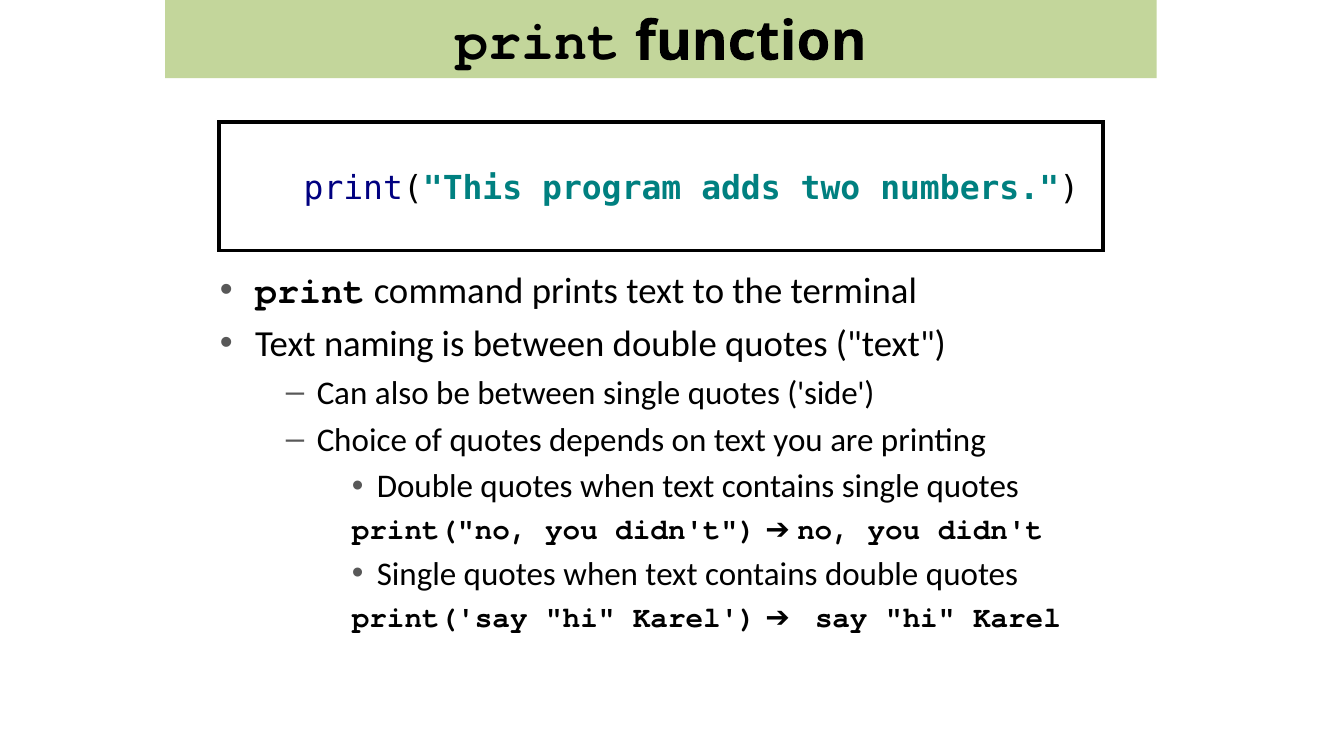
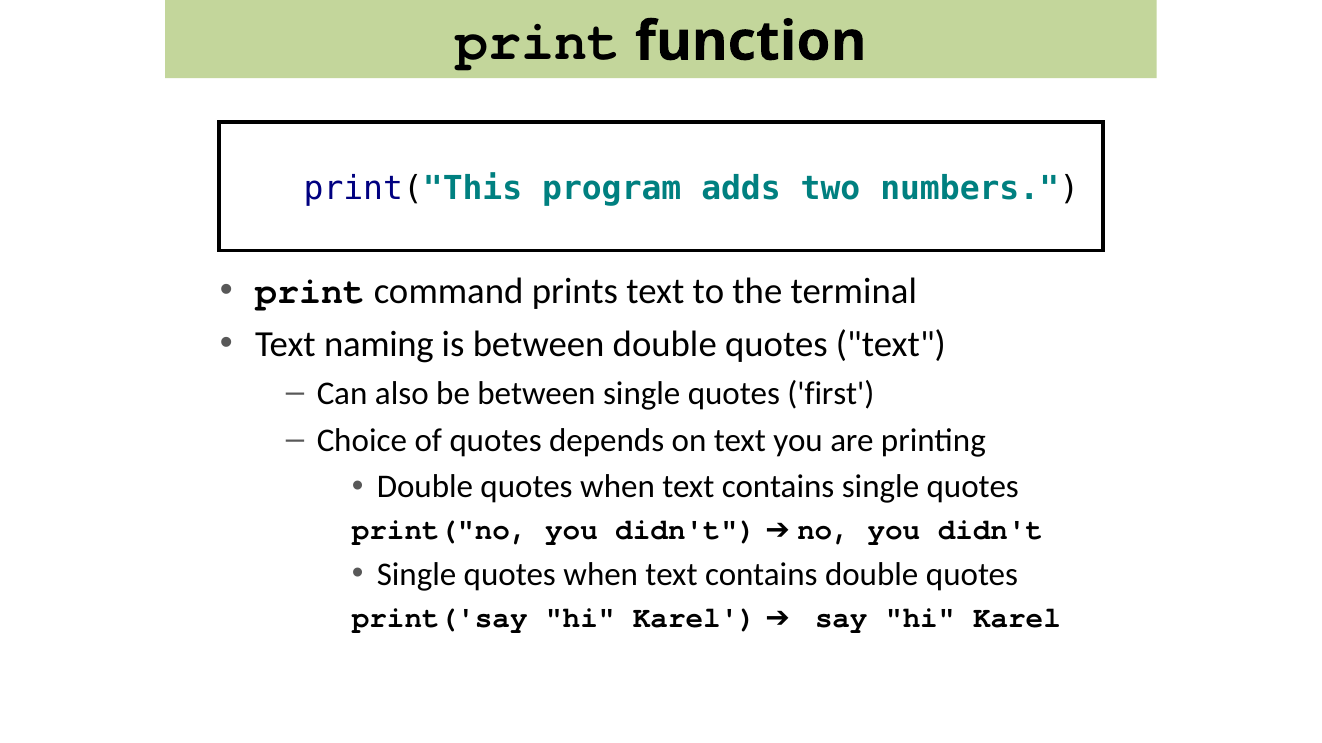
side: side -> first
